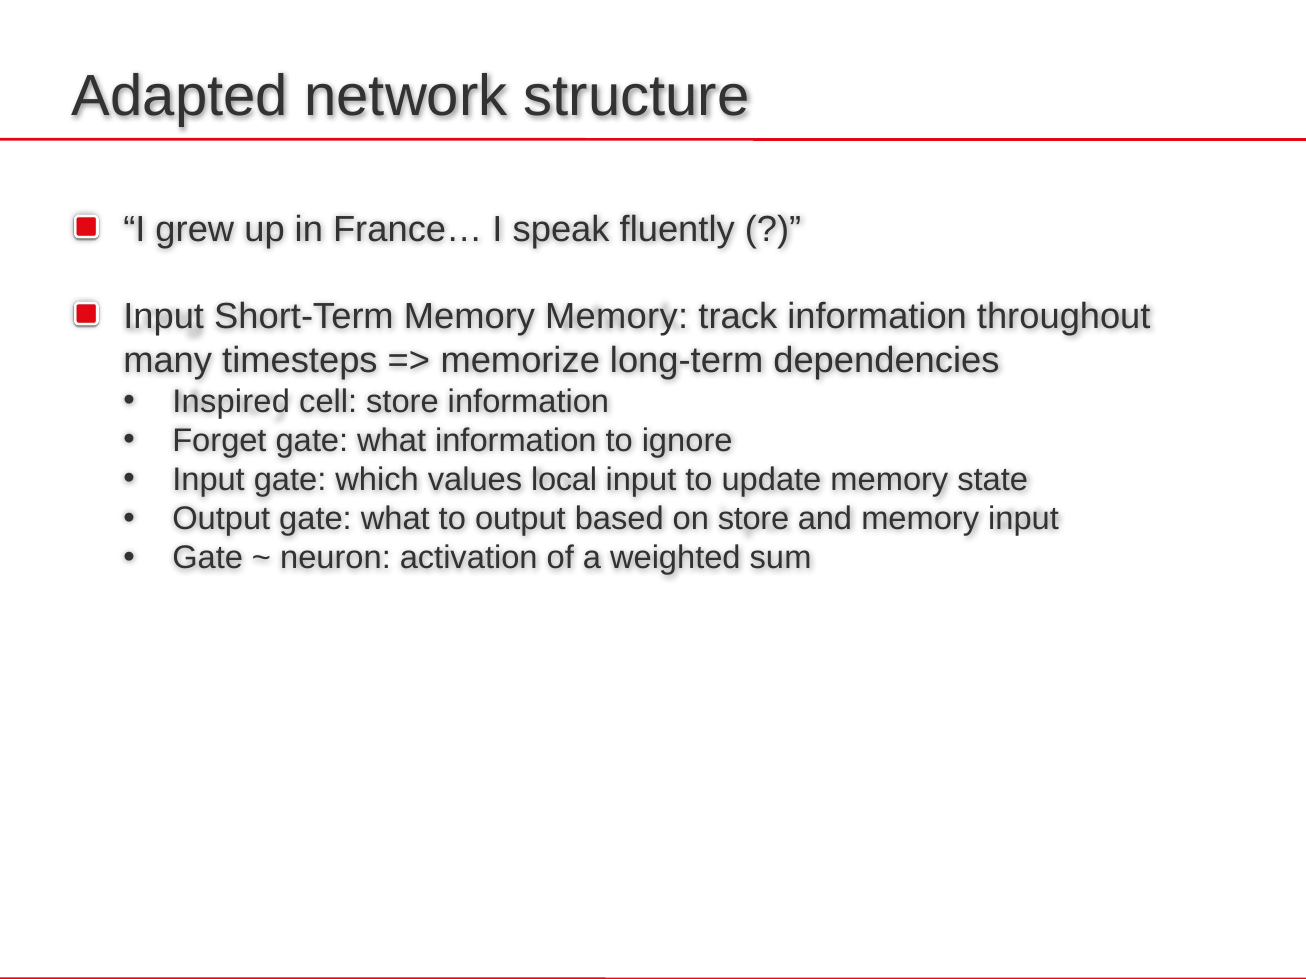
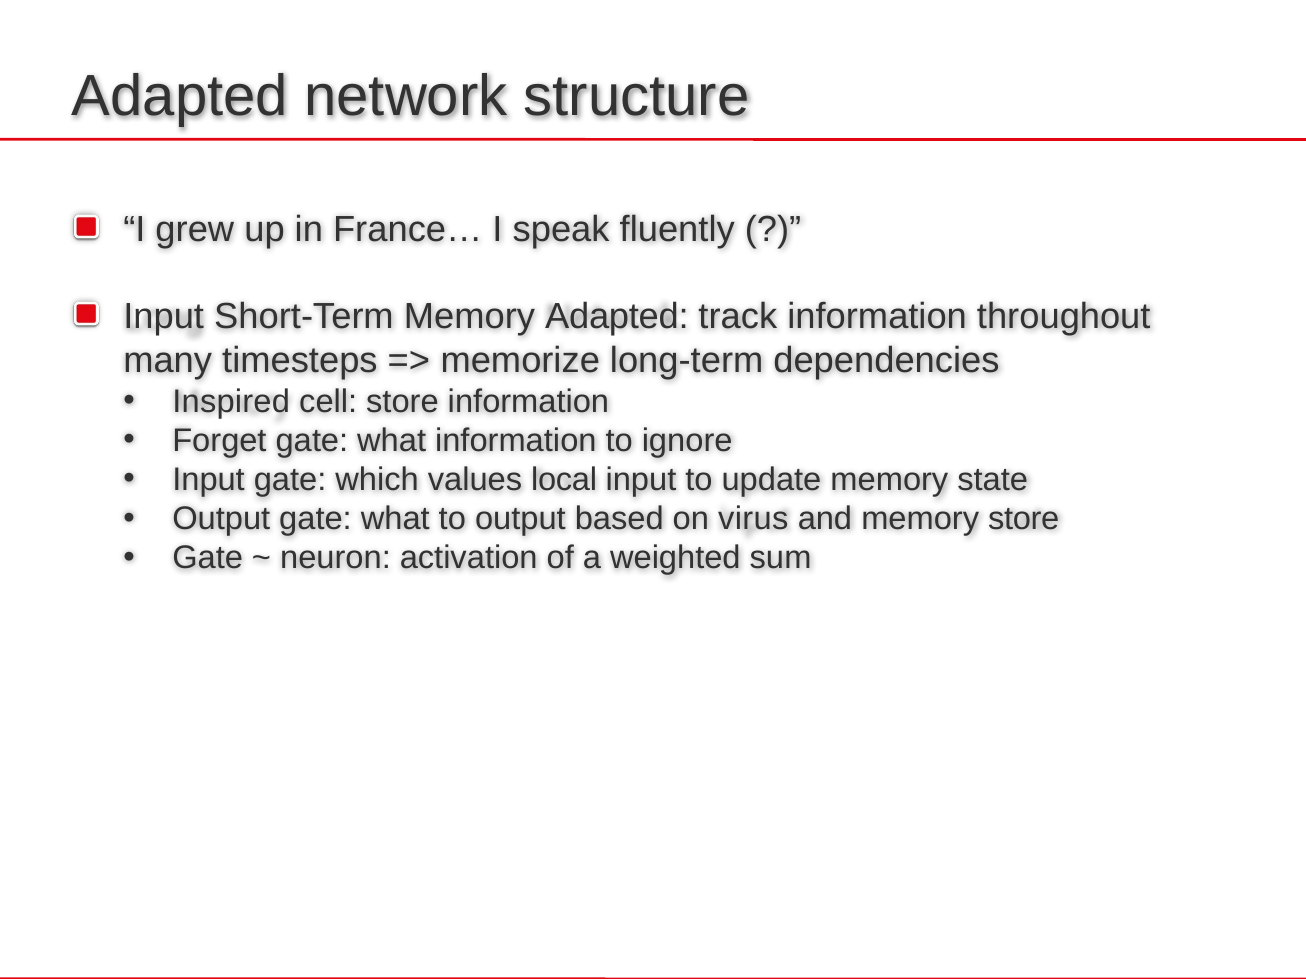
Memory Memory: Memory -> Adapted
on store: store -> virus
memory input: input -> store
